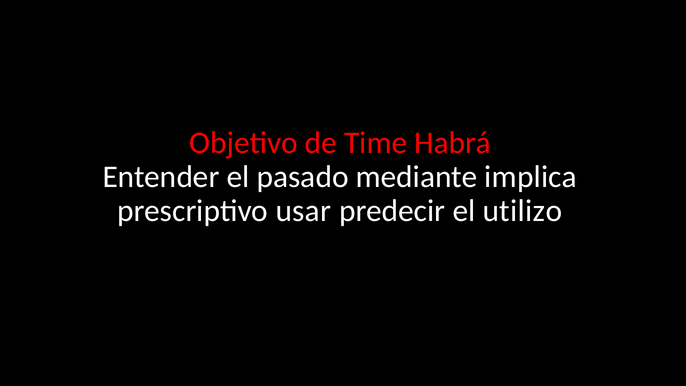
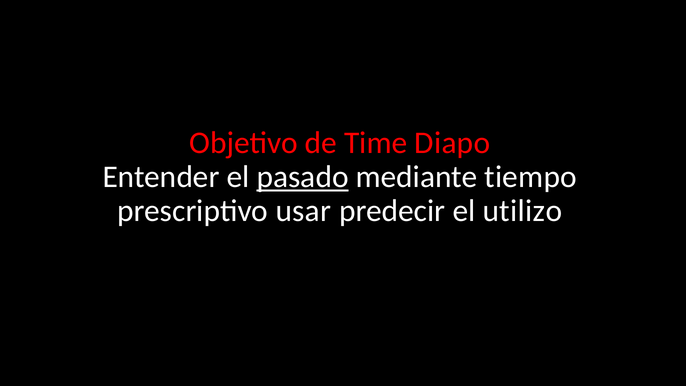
Habrá: Habrá -> Diapo
pasado underline: none -> present
implica: implica -> tiempo
